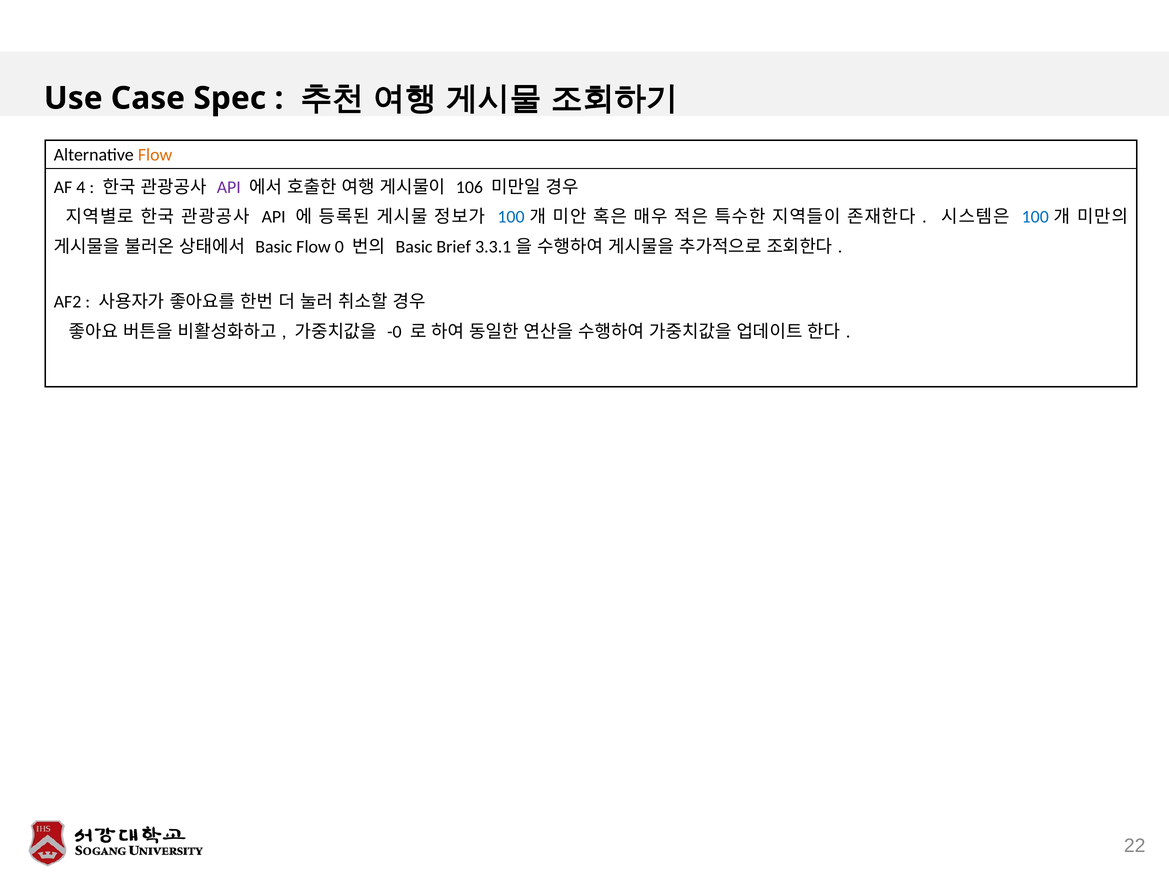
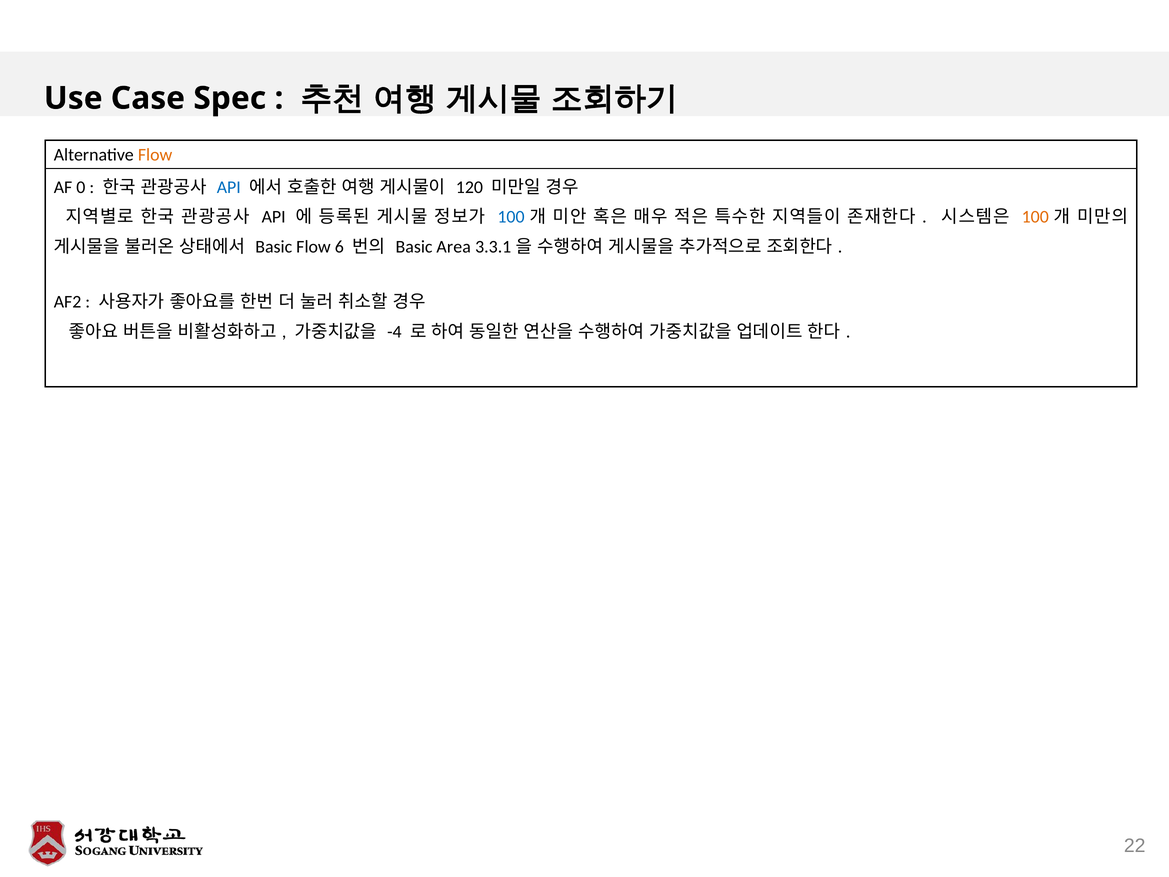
4: 4 -> 0
API at (229, 187) colour: purple -> blue
106: 106 -> 120
100 at (1035, 217) colour: blue -> orange
0: 0 -> 6
Brief: Brief -> Area
-0: -0 -> -4
